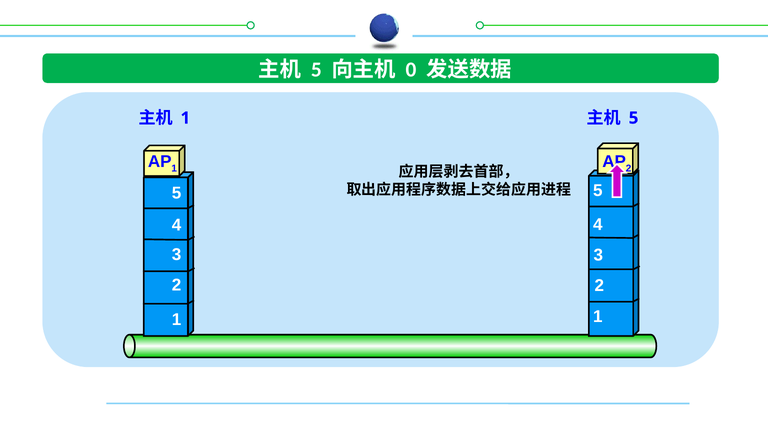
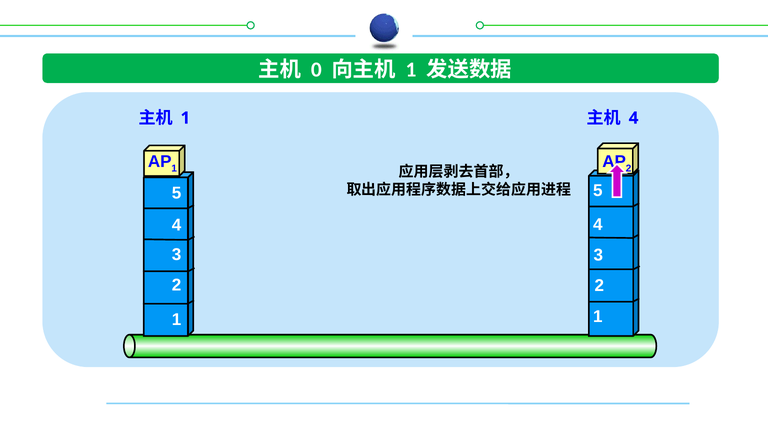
5 at (316, 70): 5 -> 0
0 at (411, 70): 0 -> 1
5 at (634, 118): 5 -> 4
